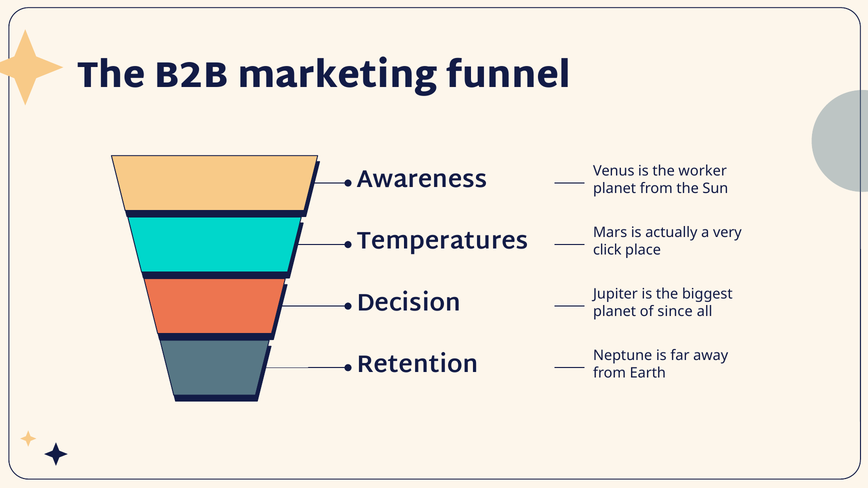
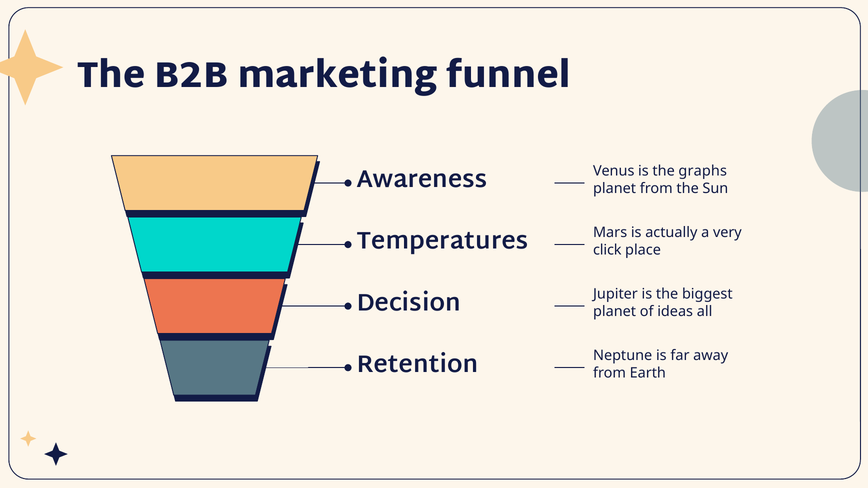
worker: worker -> graphs
since: since -> ideas
